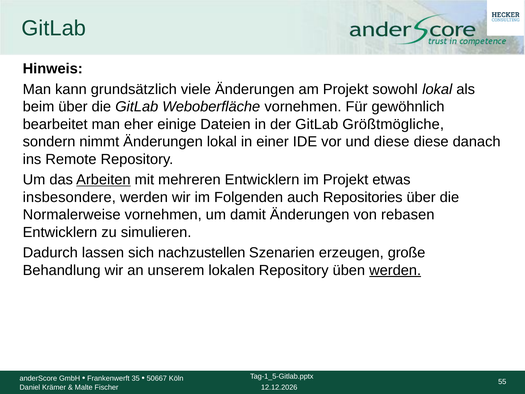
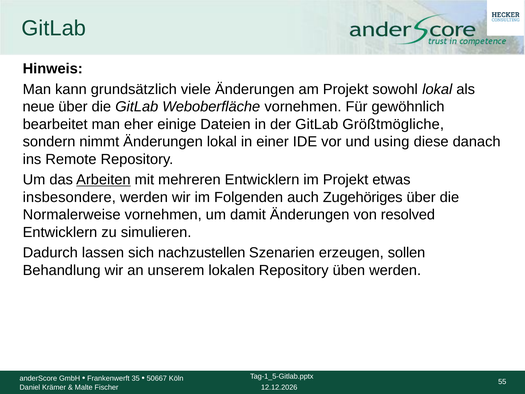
beim: beim -> neue
und diese: diese -> using
Repositories: Repositories -> Zugehöriges
rebasen: rebasen -> resolved
große: große -> sollen
werden at (395, 270) underline: present -> none
